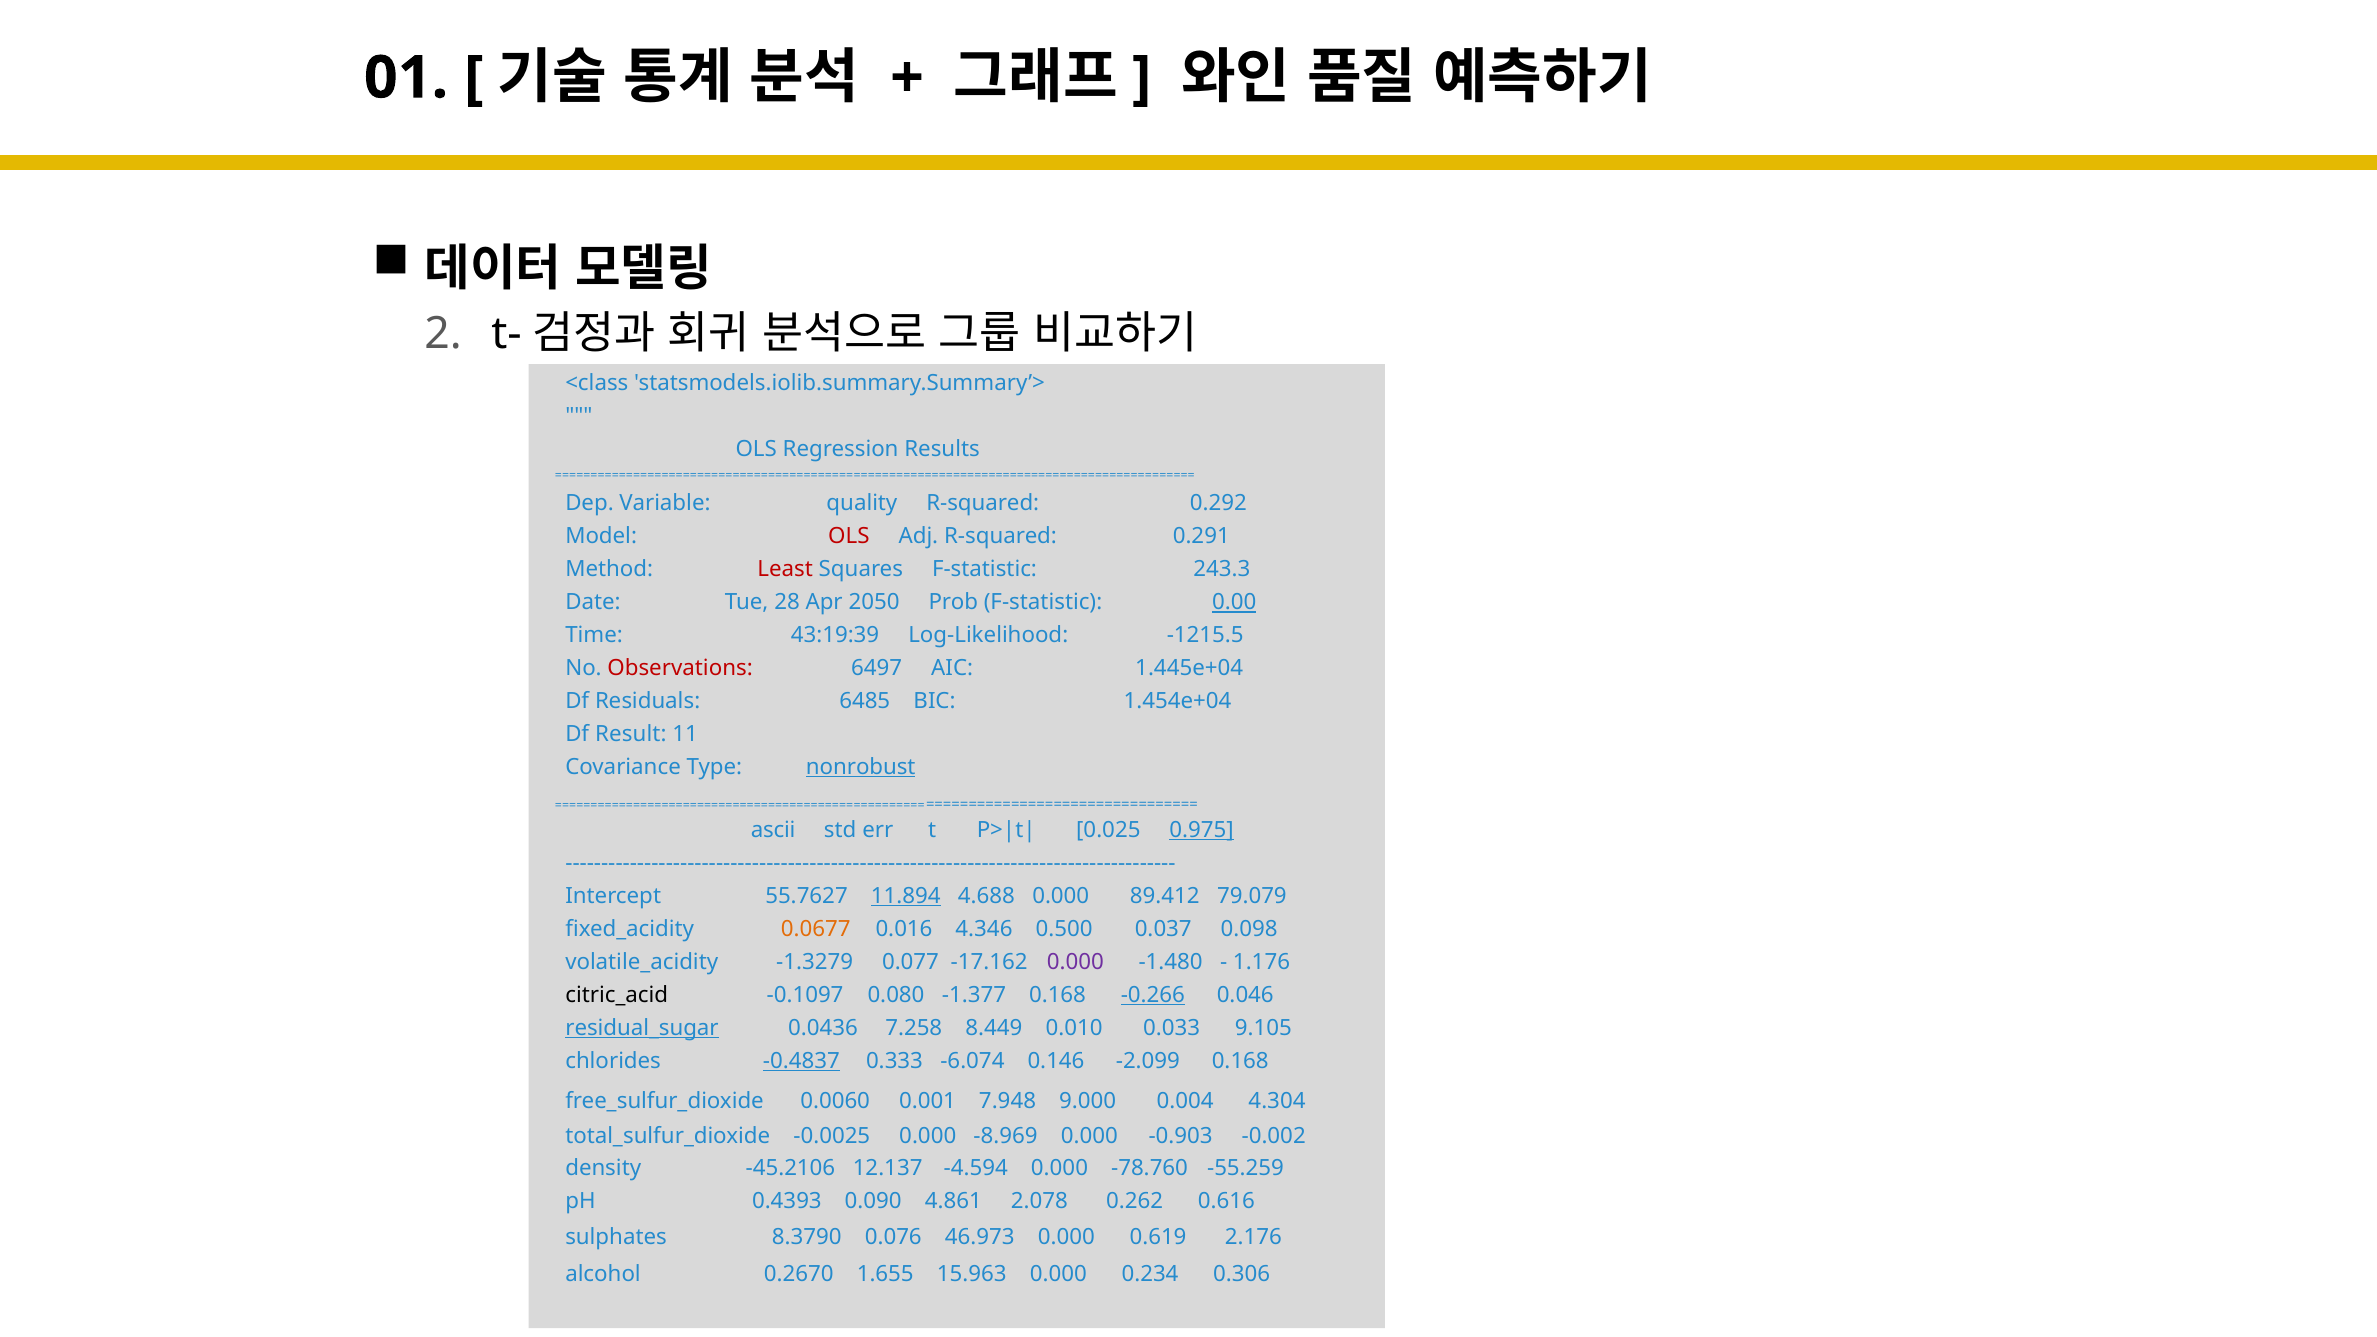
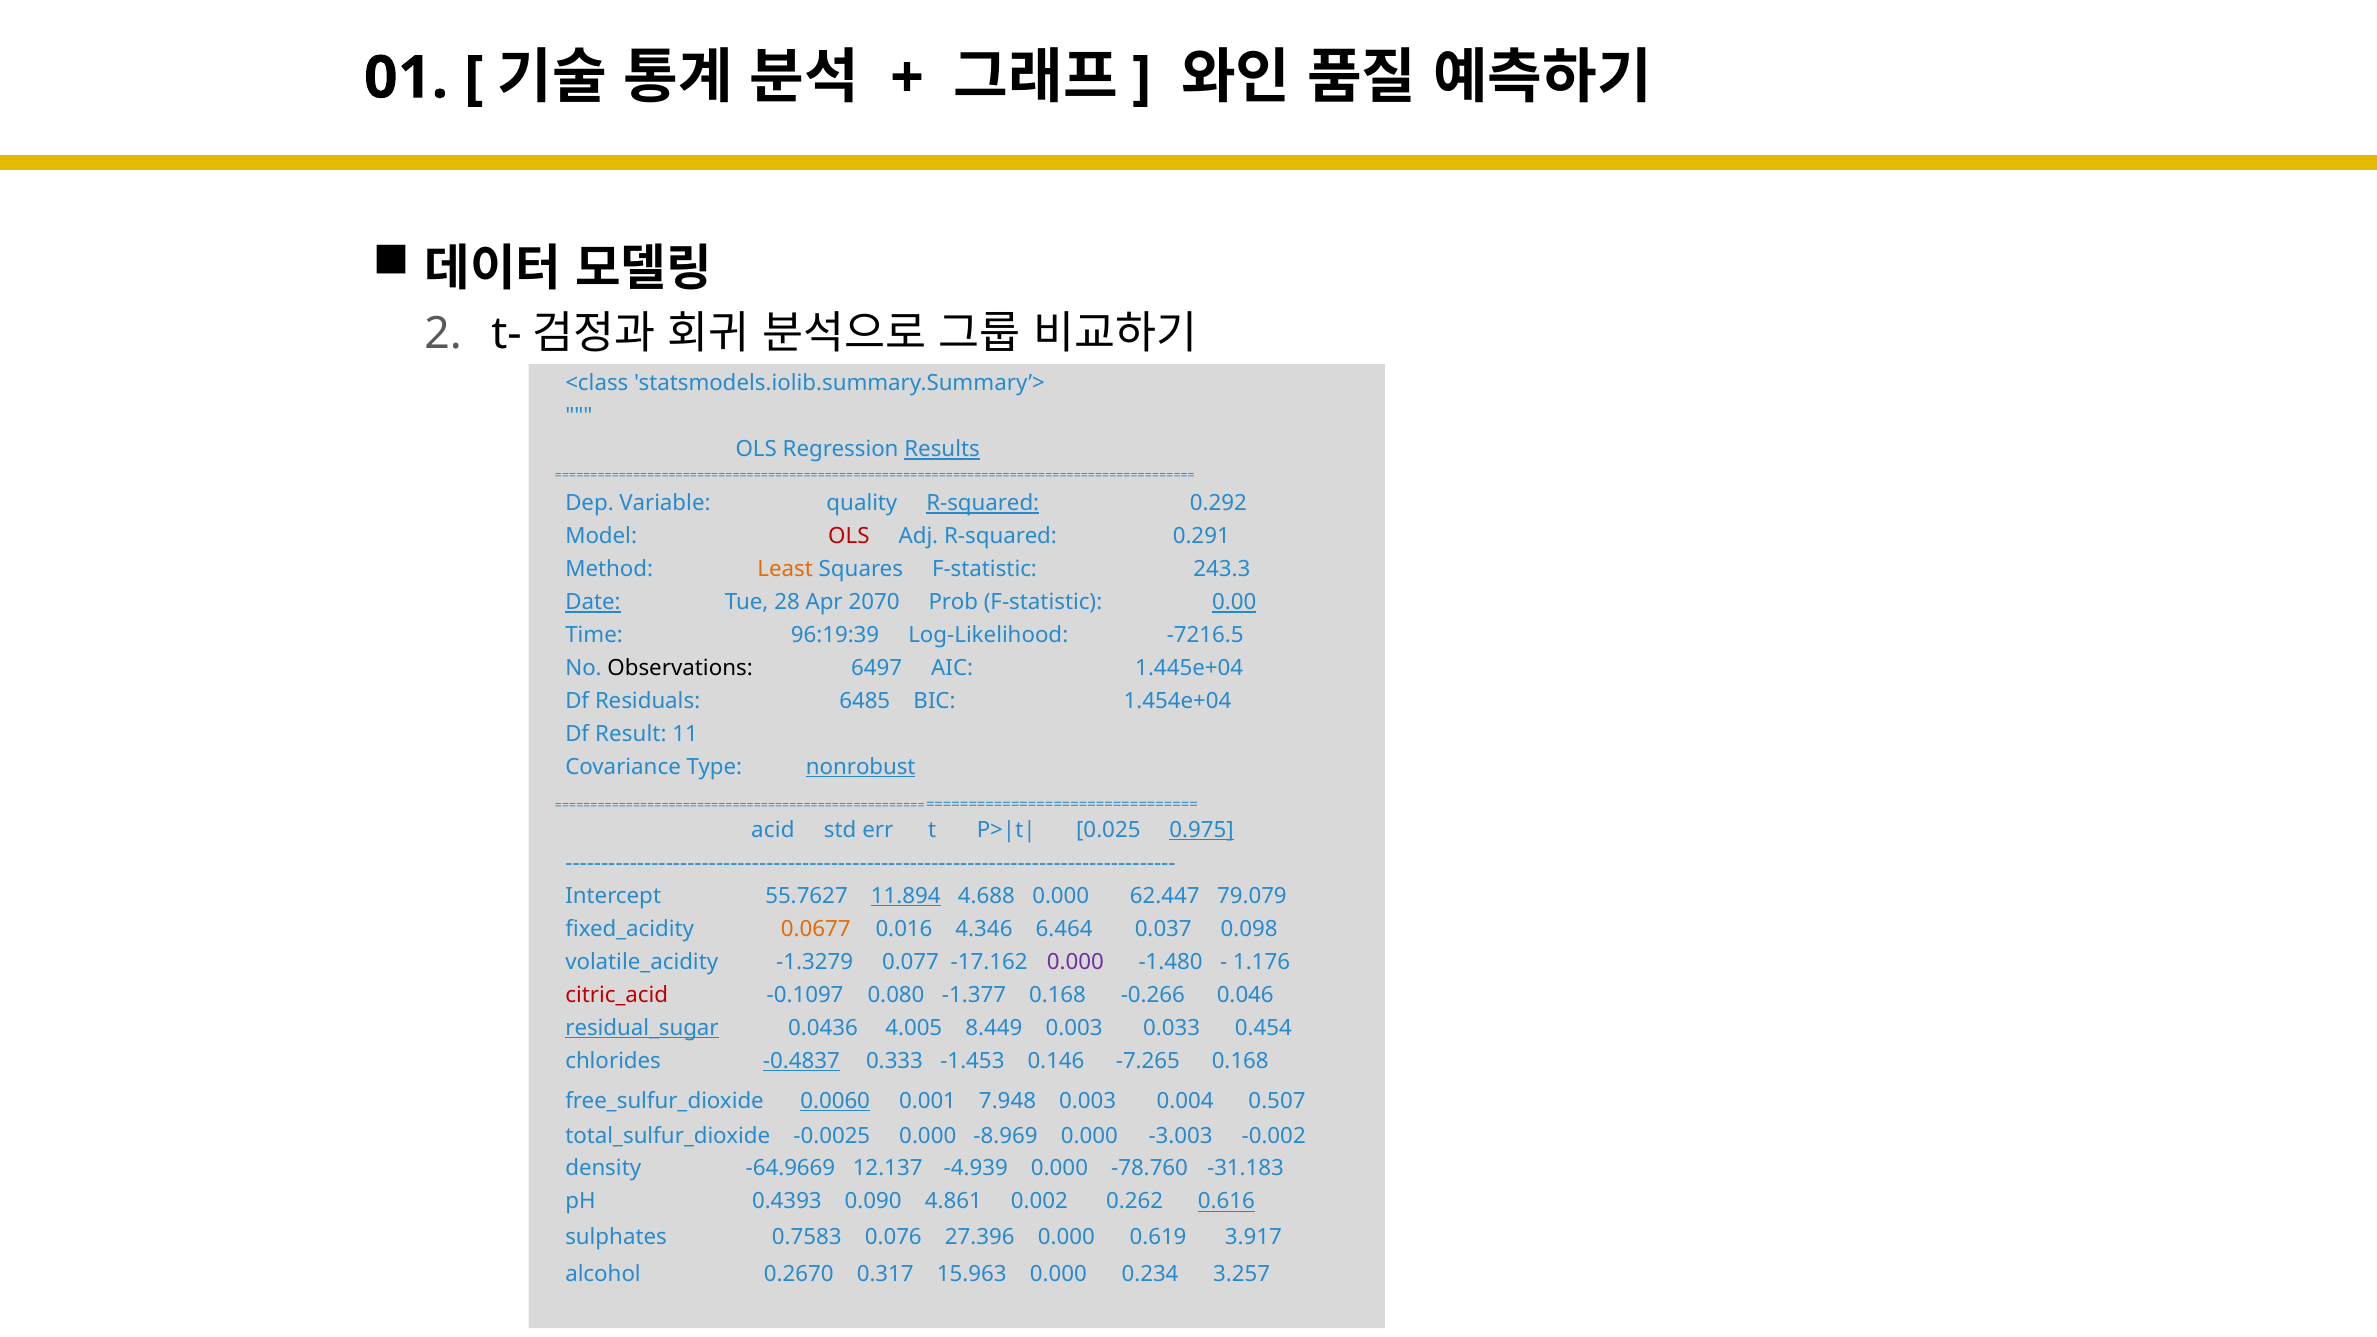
Results underline: none -> present
R-squared at (983, 503) underline: none -> present
Least colour: red -> orange
Date underline: none -> present
2050: 2050 -> 2070
43:19:39: 43:19:39 -> 96:19:39
-1215.5: -1215.5 -> -7216.5
Observations colour: red -> black
ascii: ascii -> acid
89.412: 89.412 -> 62.447
0.500: 0.500 -> 6.464
citric_acid colour: black -> red
-0.266 underline: present -> none
7.258: 7.258 -> 4.005
8.449 0.010: 0.010 -> 0.003
9.105: 9.105 -> 0.454
-6.074: -6.074 -> -1.453
-2.099: -2.099 -> -7.265
0.0060 underline: none -> present
7.948 9.000: 9.000 -> 0.003
4.304: 4.304 -> 0.507
-0.903: -0.903 -> -3.003
-45.2106: -45.2106 -> -64.9669
-4.594: -4.594 -> -4.939
-55.259: -55.259 -> -31.183
2.078: 2.078 -> 0.002
0.616 underline: none -> present
8.3790: 8.3790 -> 0.7583
46.973: 46.973 -> 27.396
2.176: 2.176 -> 3.917
1.655: 1.655 -> 0.317
0.306: 0.306 -> 3.257
